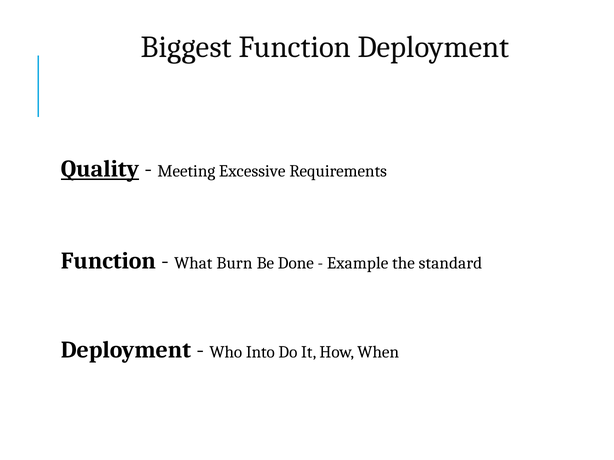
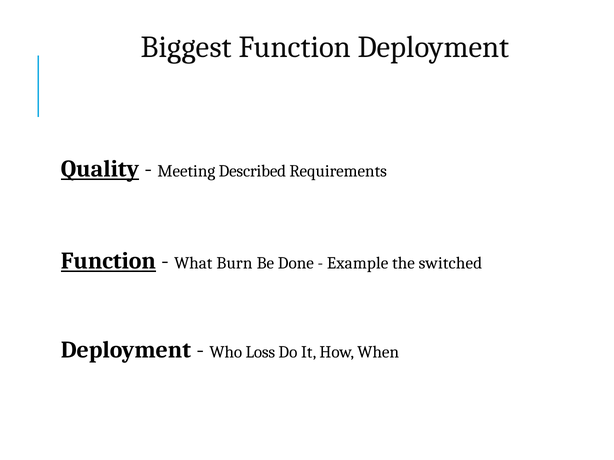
Excessive: Excessive -> Described
Function at (108, 261) underline: none -> present
standard: standard -> switched
Into: Into -> Loss
